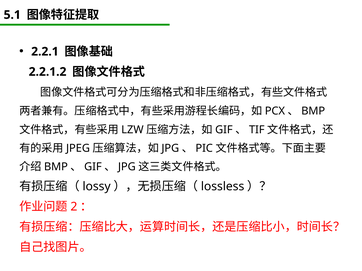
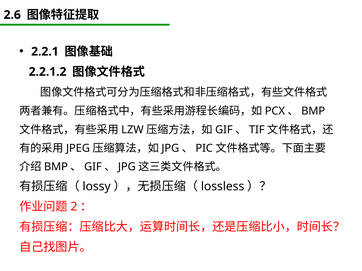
5.1: 5.1 -> 2.6
